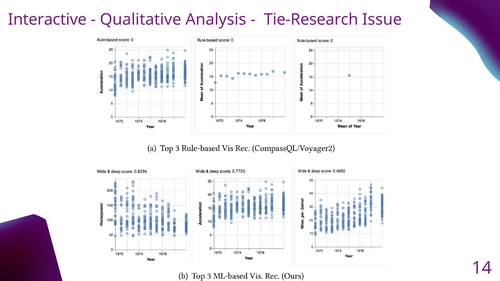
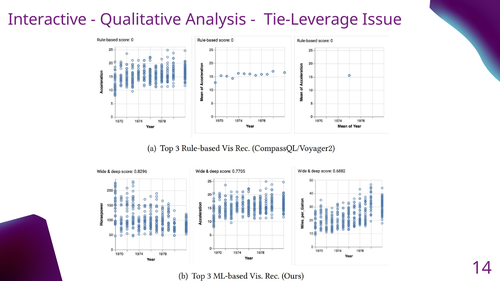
Tie-Research: Tie-Research -> Tie-Leverage
